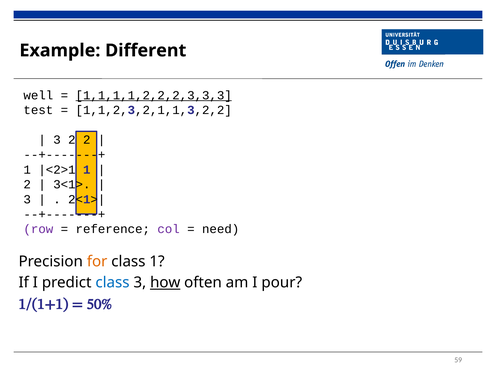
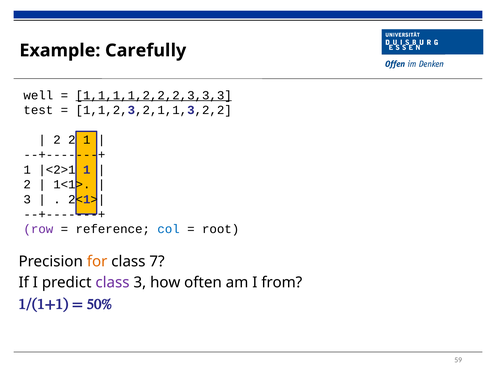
Different: Different -> Carefully
3 at (57, 140): 3 -> 2
2 2: 2 -> 1
3<1>: 3<1> -> 1<1>
col colour: purple -> blue
need: need -> root
class 1: 1 -> 7
class at (113, 283) colour: blue -> purple
how underline: present -> none
pour: pour -> from
